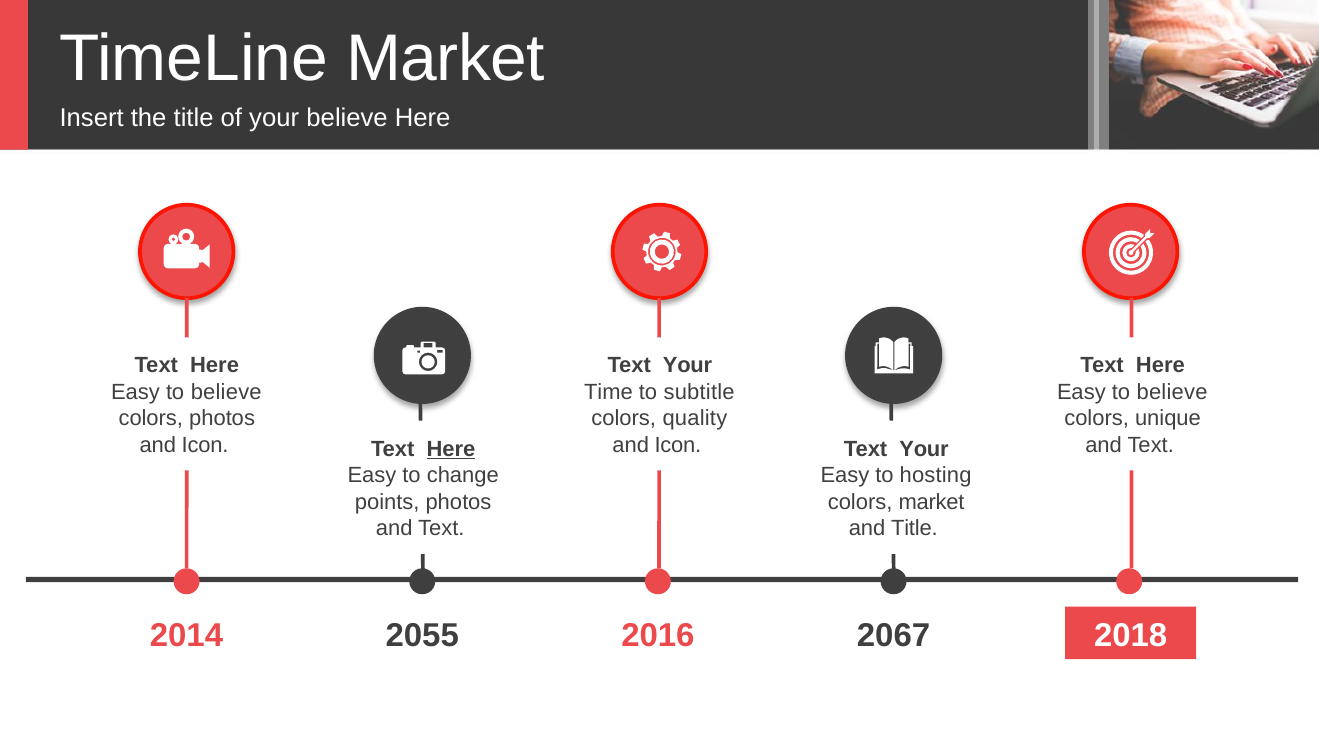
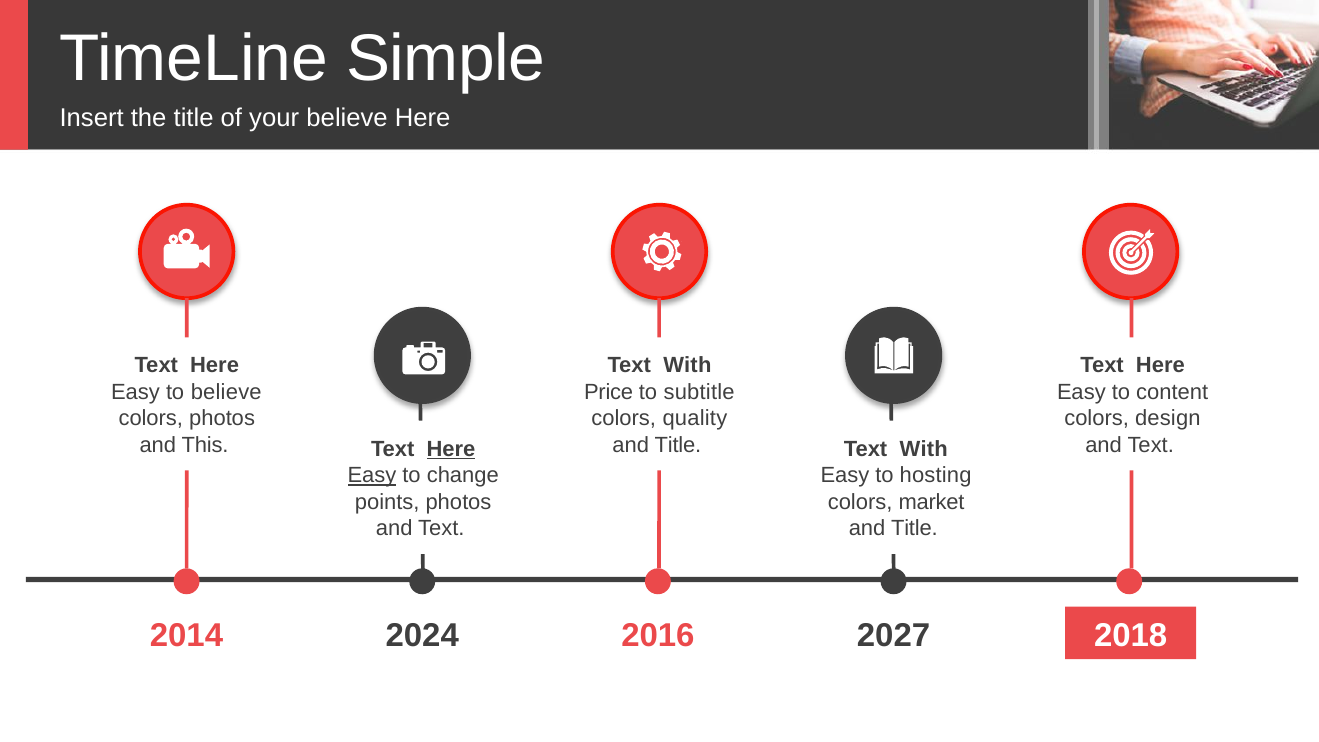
TimeLine Market: Market -> Simple
Your at (688, 365): Your -> With
Time: Time -> Price
believe at (1172, 392): believe -> content
unique: unique -> design
Icon at (205, 445): Icon -> This
Icon at (678, 445): Icon -> Title
Your at (924, 449): Your -> With
Easy at (372, 475) underline: none -> present
2055: 2055 -> 2024
2067: 2067 -> 2027
